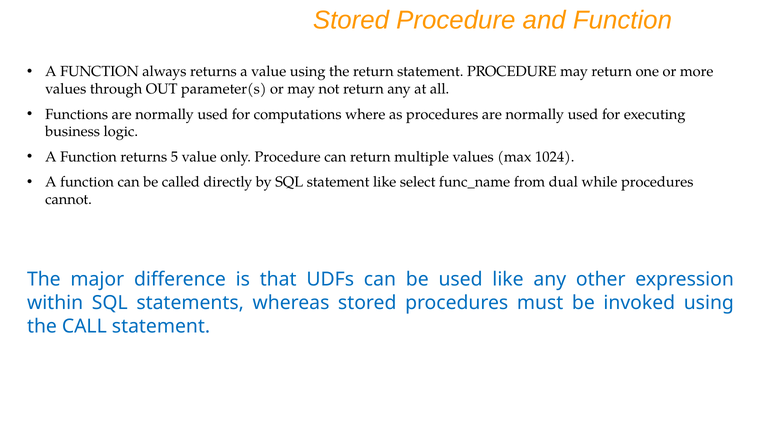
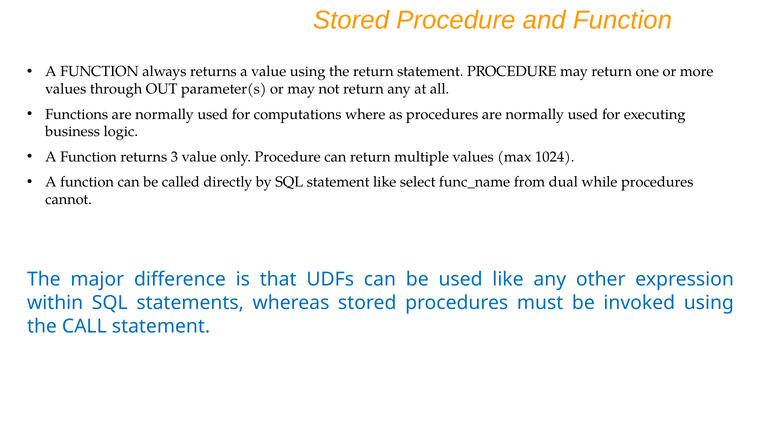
5: 5 -> 3
